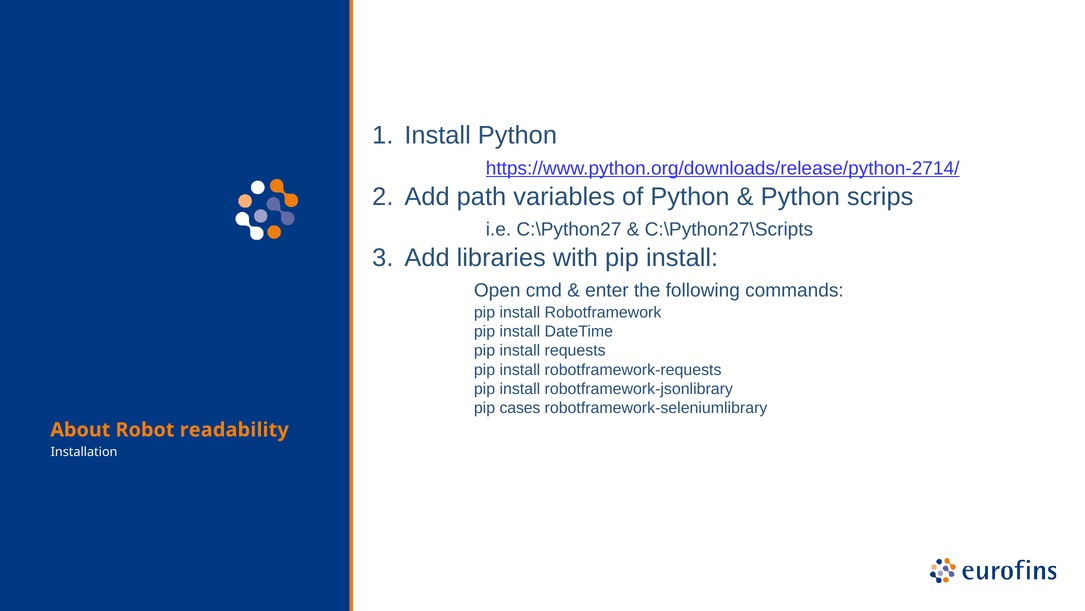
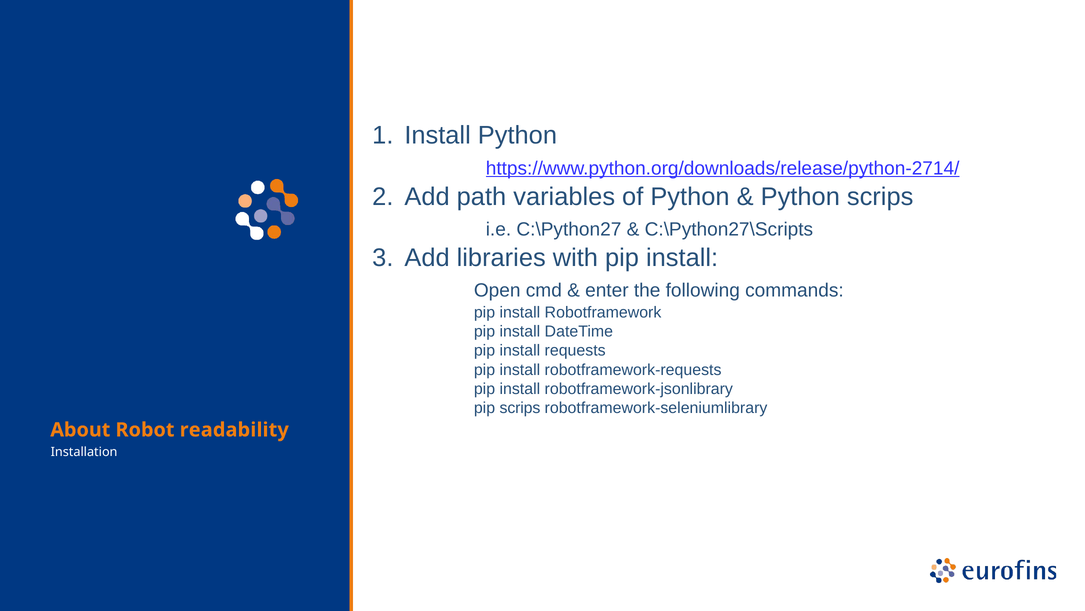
pip cases: cases -> scrips
